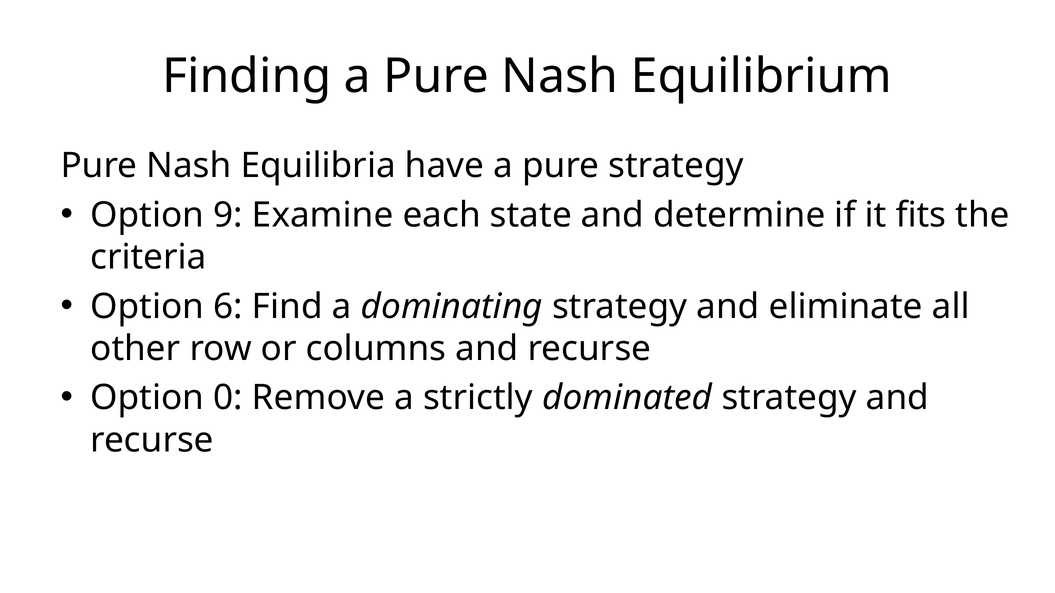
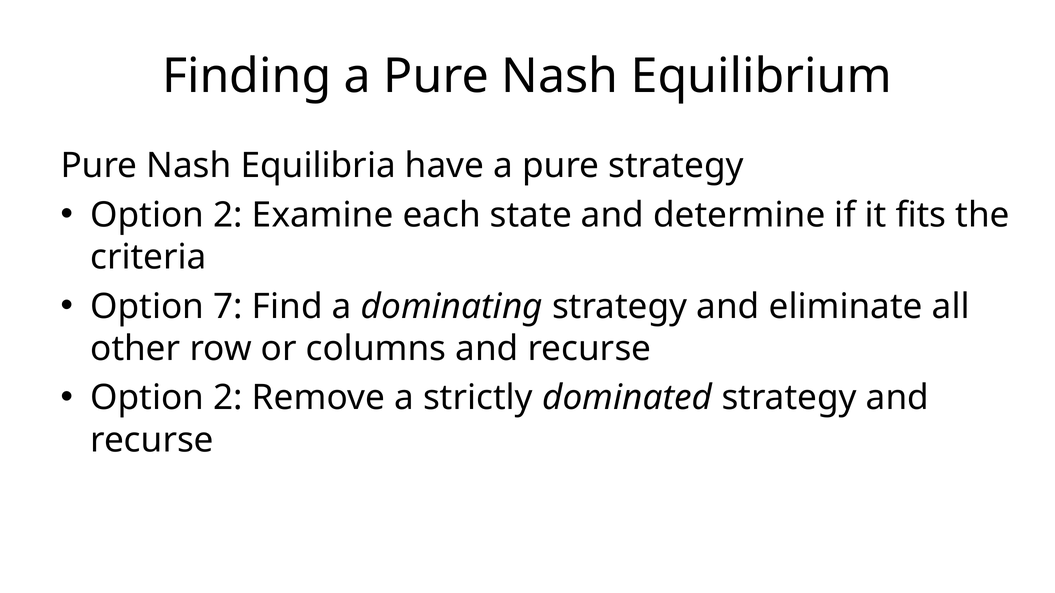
9 at (228, 215): 9 -> 2
6: 6 -> 7
0 at (228, 398): 0 -> 2
